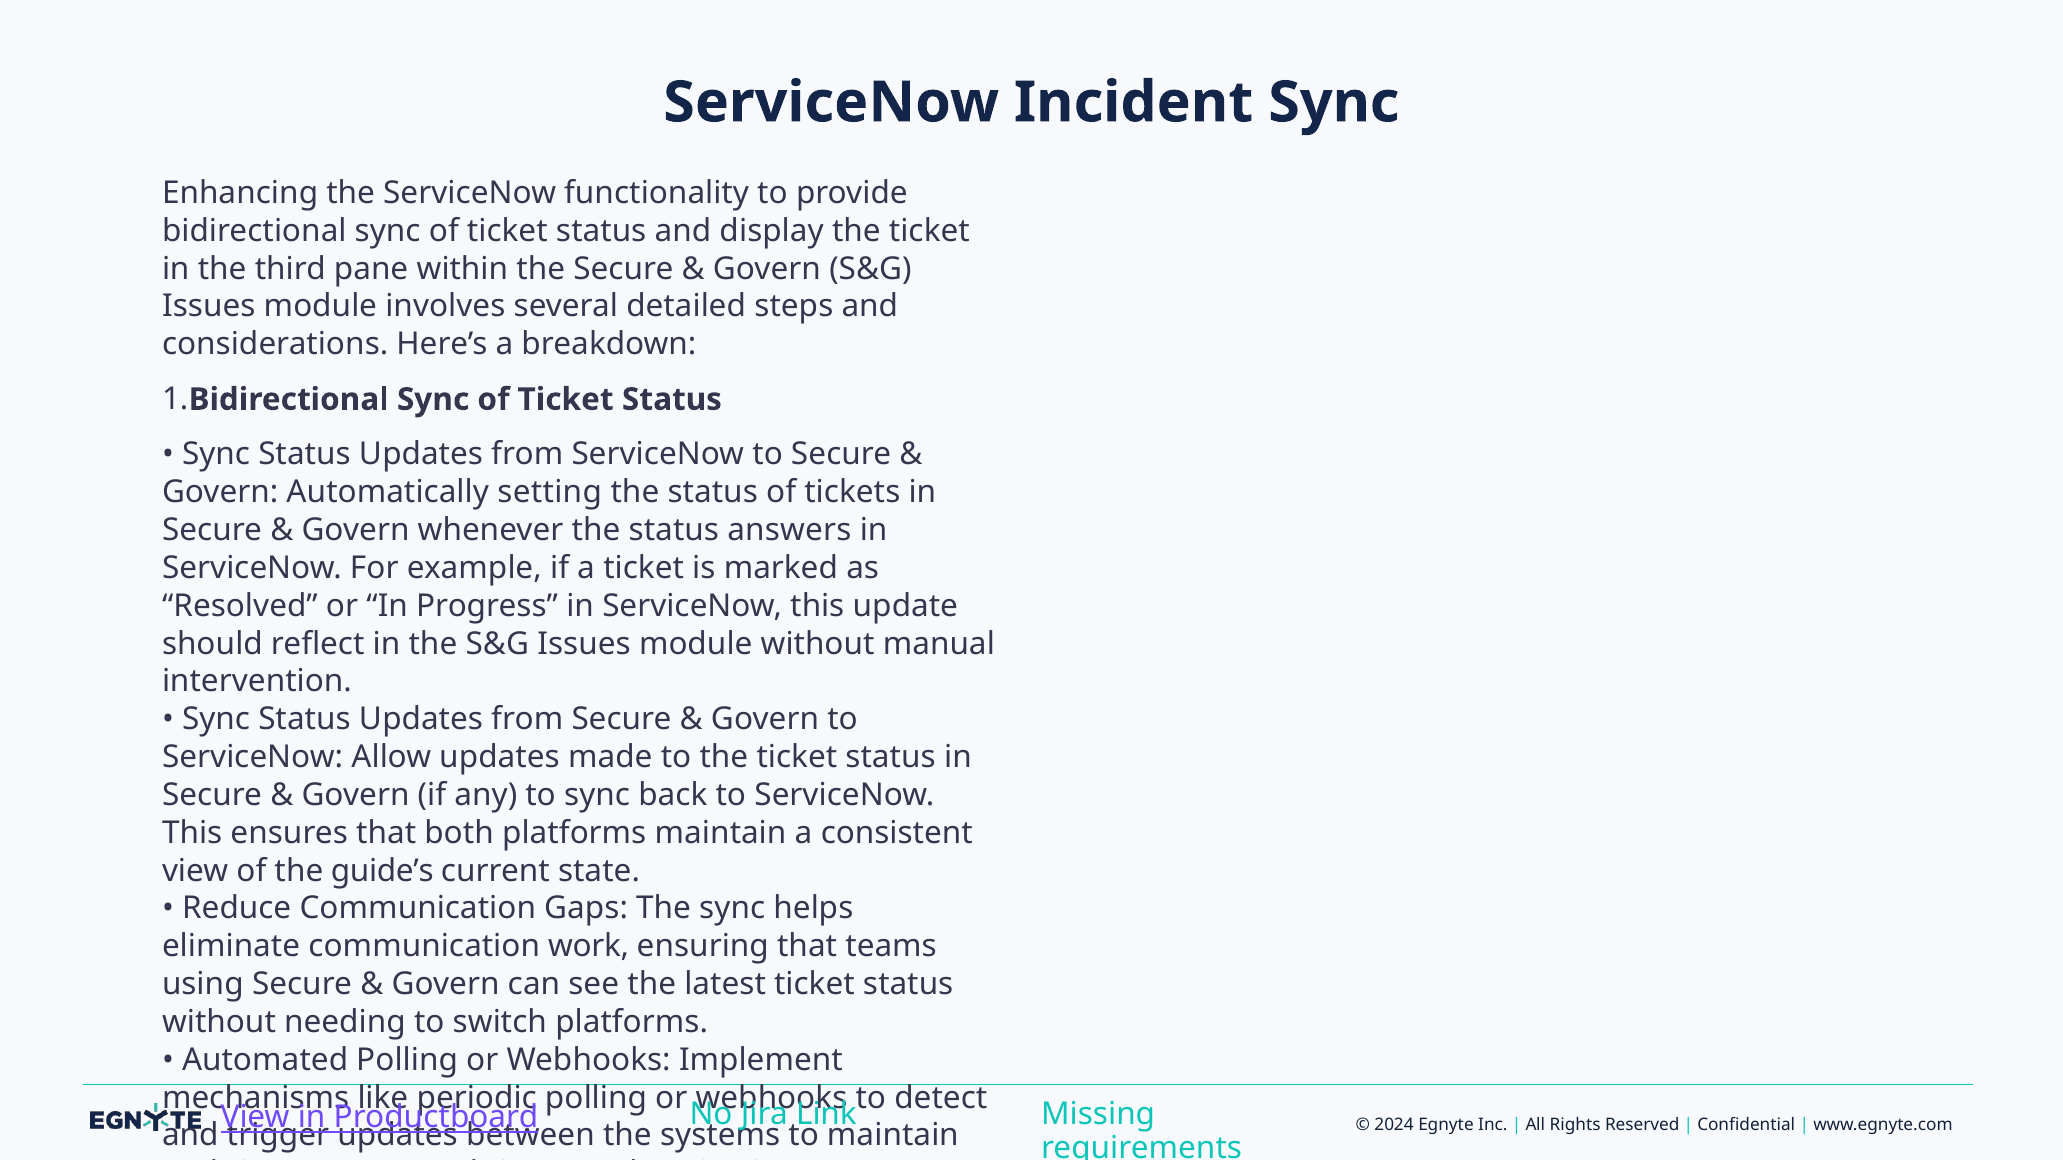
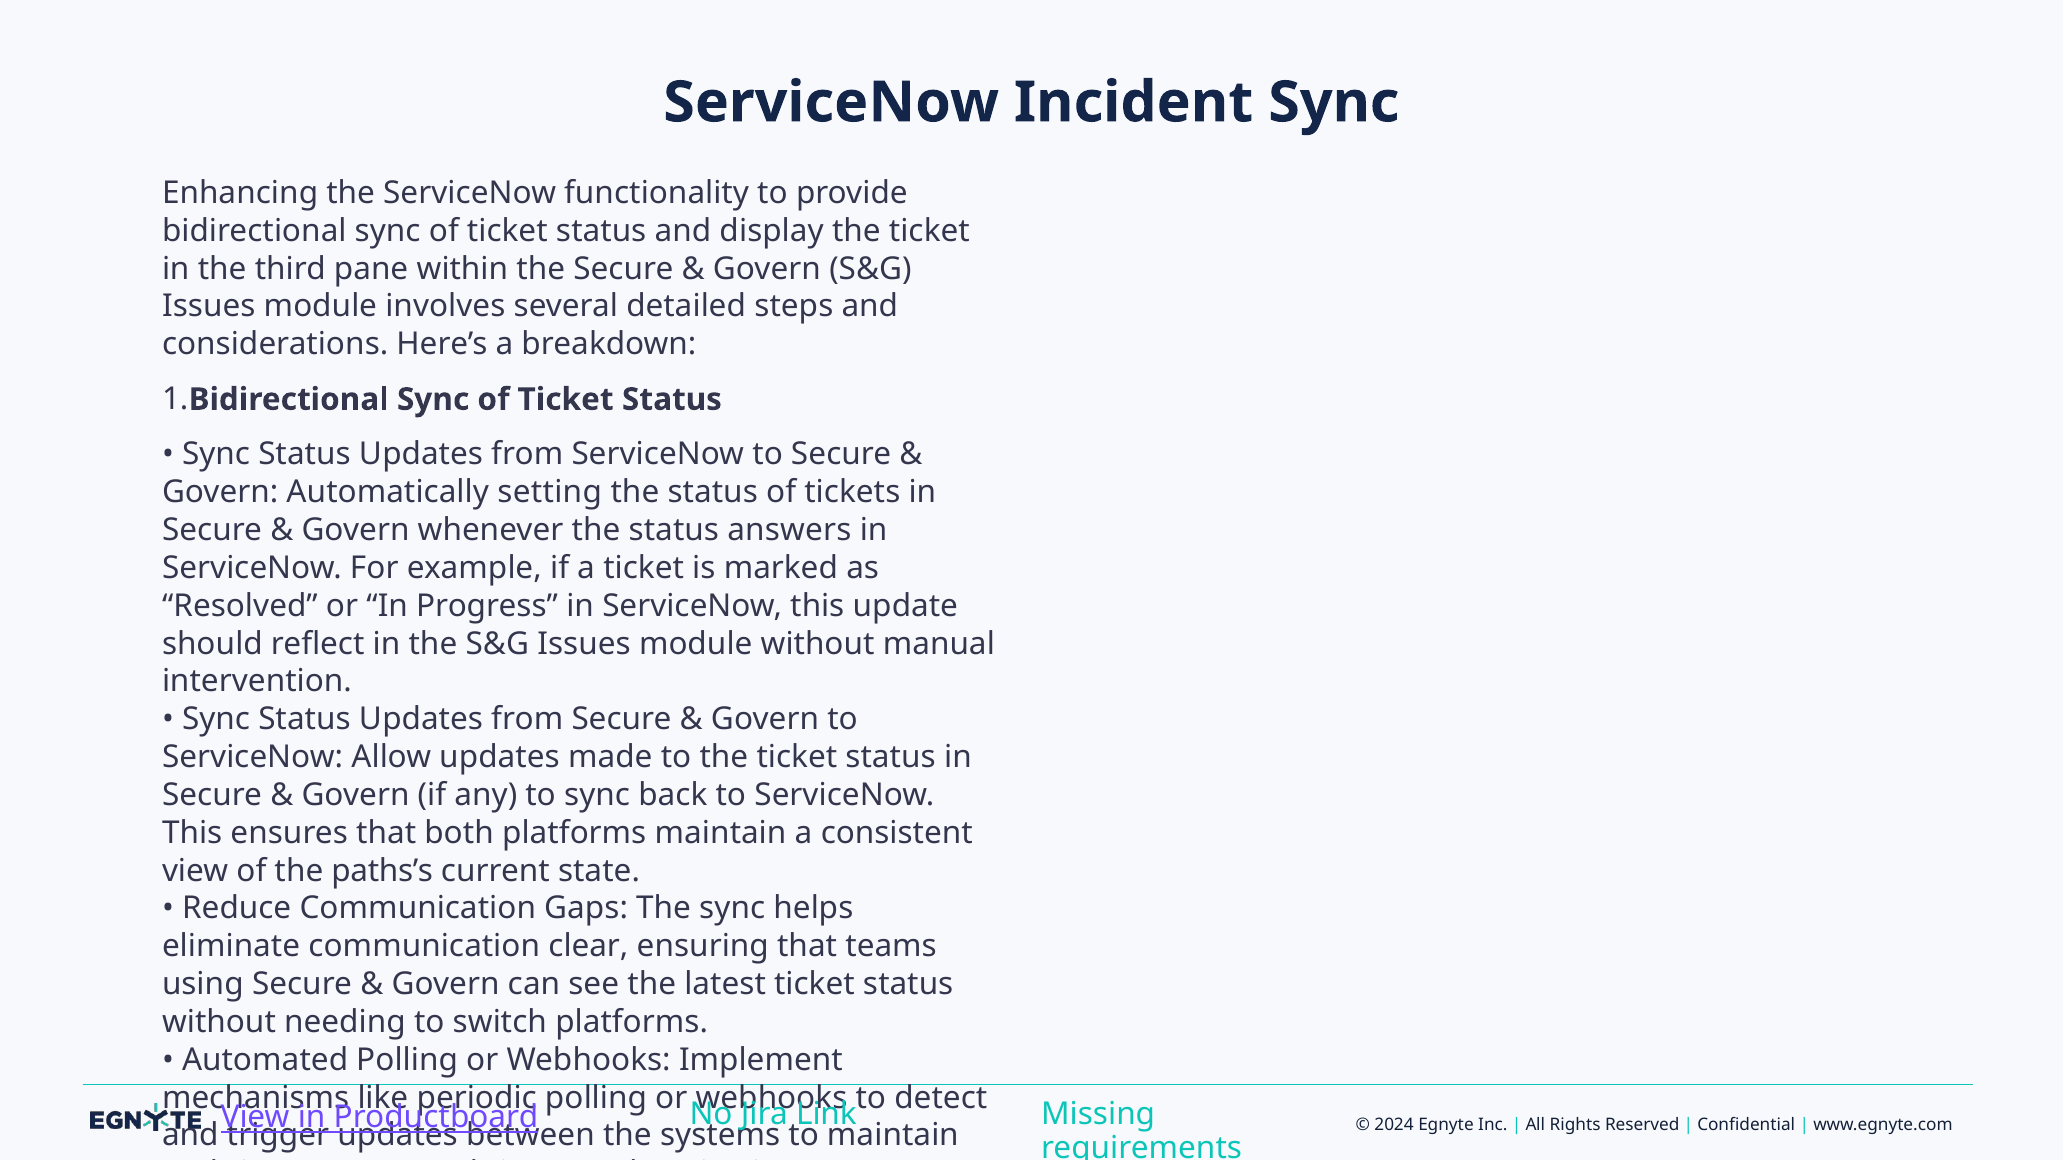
guide’s: guide’s -> paths’s
work: work -> clear
